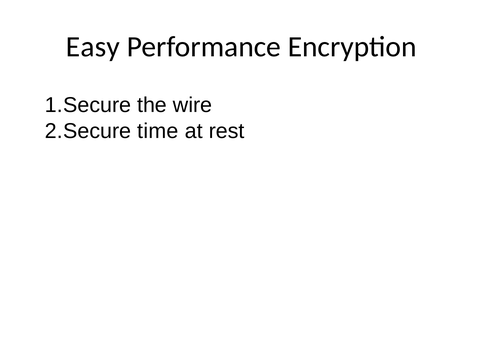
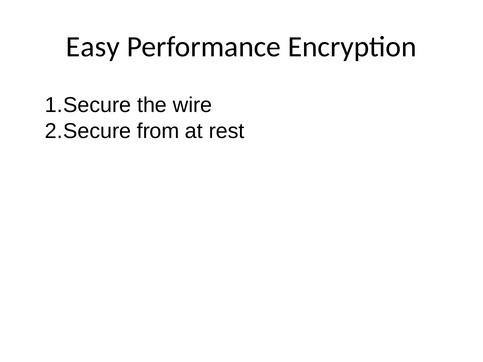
time: time -> from
